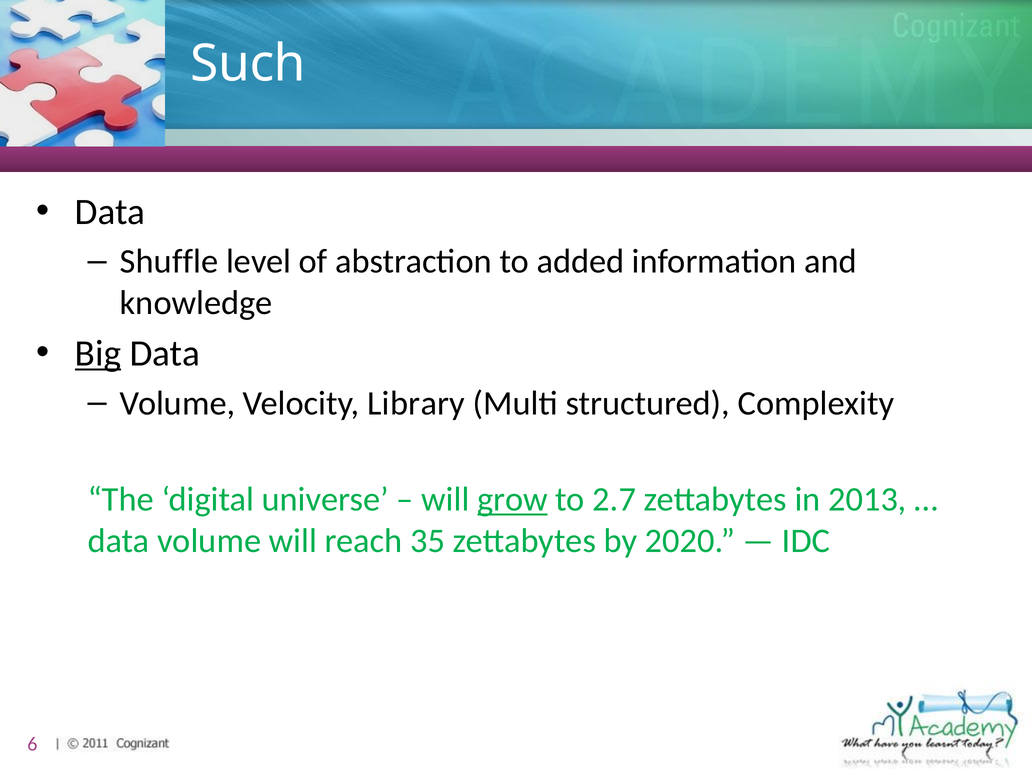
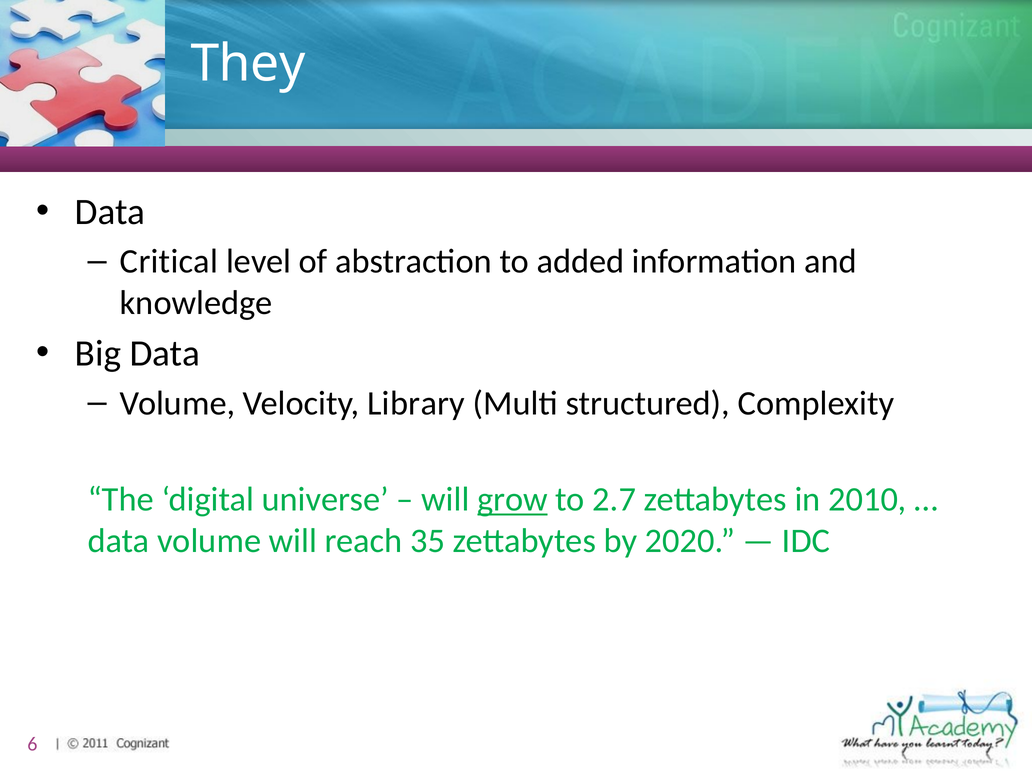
Such: Such -> They
Shuffle: Shuffle -> Critical
Big underline: present -> none
2013: 2013 -> 2010
